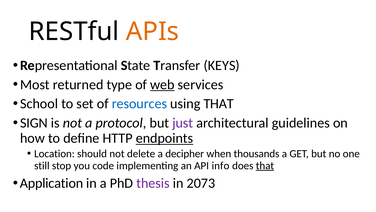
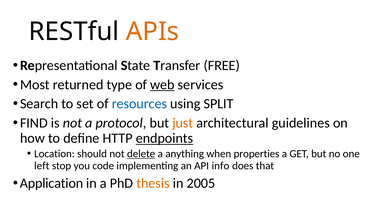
KEYS: KEYS -> FREE
School: School -> Search
using THAT: THAT -> SPLIT
SIGN: SIGN -> FIND
just colour: purple -> orange
delete underline: none -> present
decipher: decipher -> anything
thousands: thousands -> properties
still: still -> left
that at (265, 165) underline: present -> none
thesis colour: purple -> orange
2073: 2073 -> 2005
